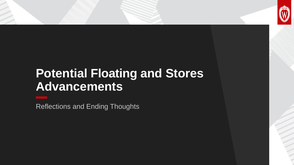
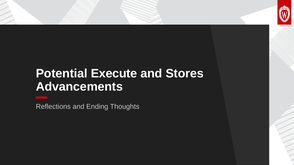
Floating: Floating -> Execute
